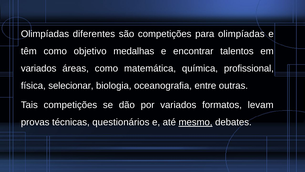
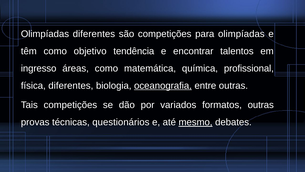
medalhas: medalhas -> tendência
variados at (39, 68): variados -> ingresso
física selecionar: selecionar -> diferentes
oceanografia underline: none -> present
formatos levam: levam -> outras
